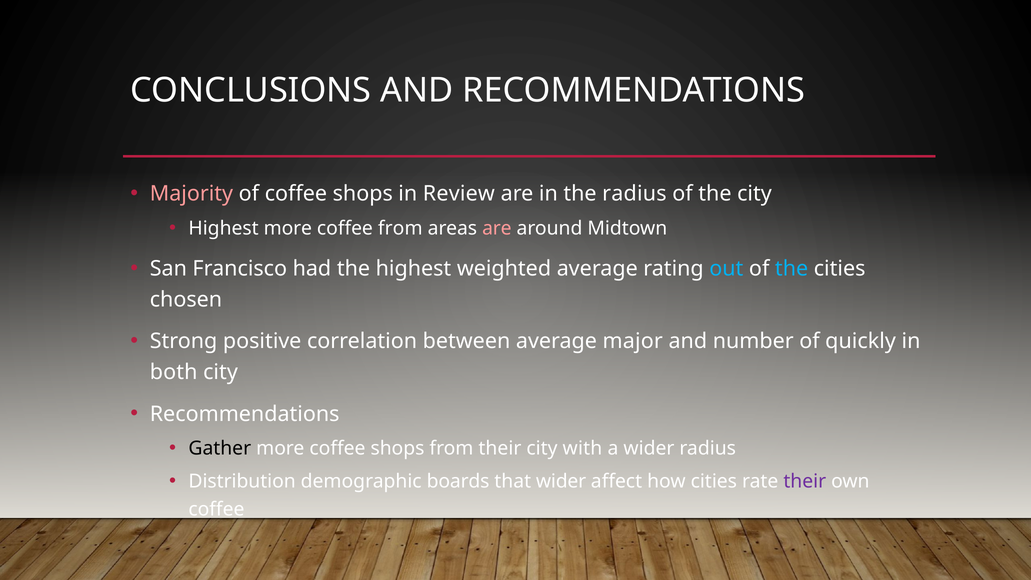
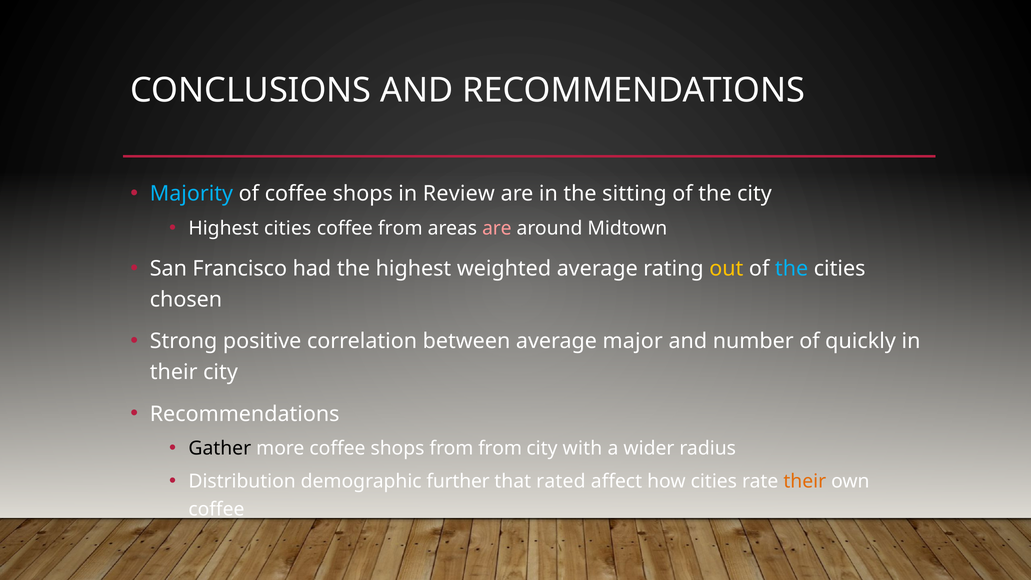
Majority colour: pink -> light blue
the radius: radius -> sitting
Highest more: more -> cities
out colour: light blue -> yellow
both at (174, 372): both -> their
from their: their -> from
boards: boards -> further
that wider: wider -> rated
their at (805, 481) colour: purple -> orange
